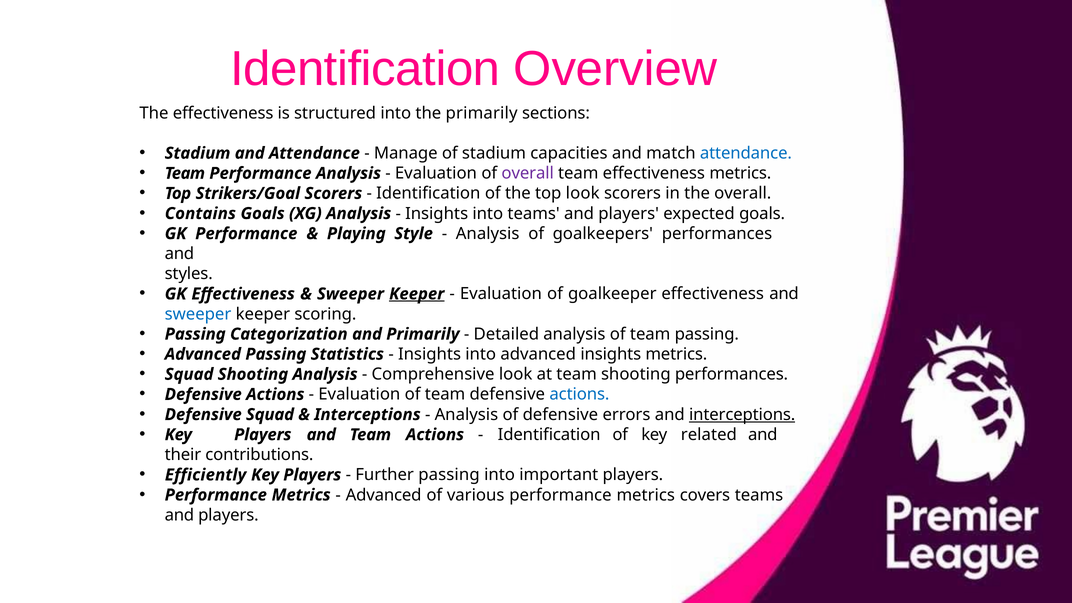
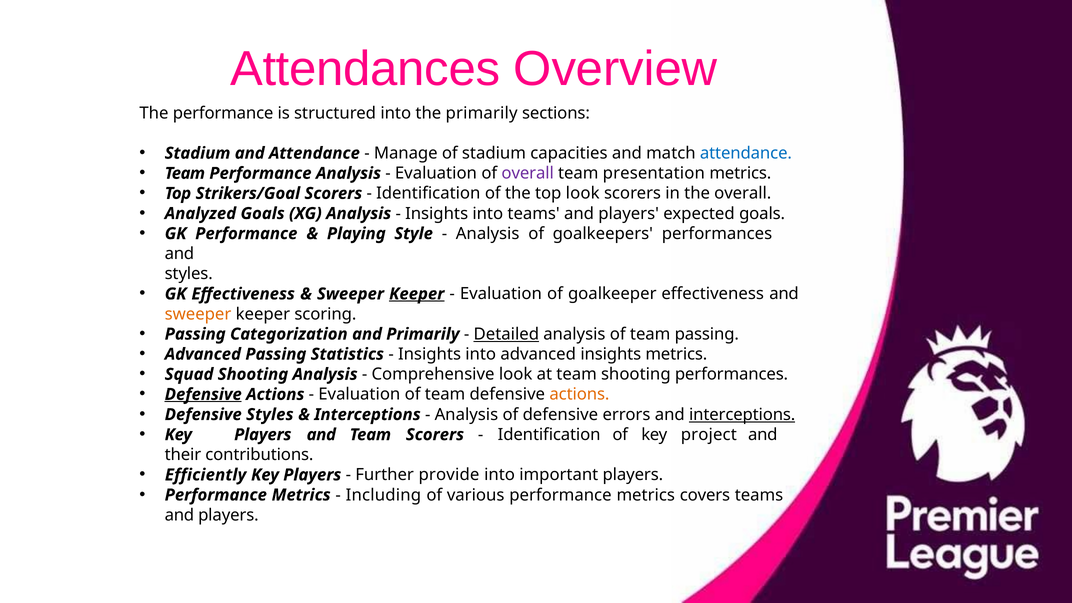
Identification at (365, 69): Identification -> Attendances
The effectiveness: effectiveness -> performance
team effectiveness: effectiveness -> presentation
Contains: Contains -> Analyzed
sweeper at (198, 314) colour: blue -> orange
Detailed underline: none -> present
Defensive at (203, 394) underline: none -> present
actions at (579, 394) colour: blue -> orange
Defensive Squad: Squad -> Styles
Team Actions: Actions -> Scorers
related: related -> project
Further passing: passing -> provide
Advanced at (384, 495): Advanced -> Including
